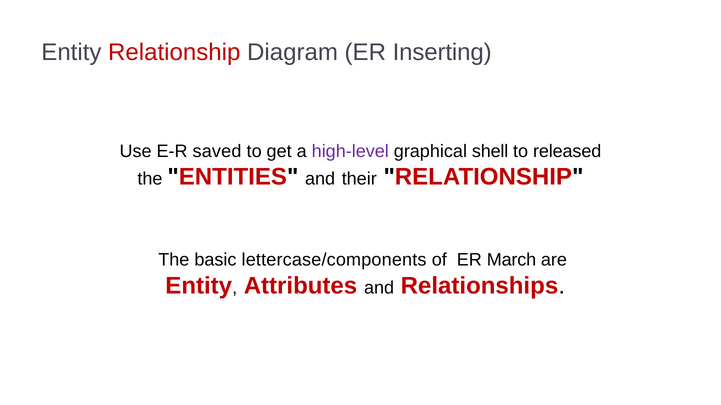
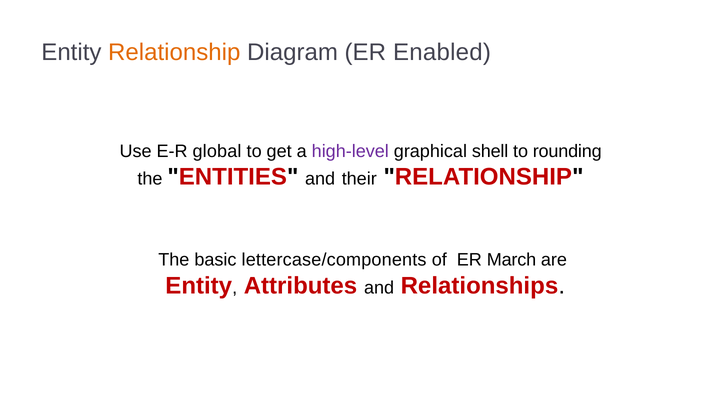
Relationship at (174, 52) colour: red -> orange
Inserting: Inserting -> Enabled
saved: saved -> global
released: released -> rounding
